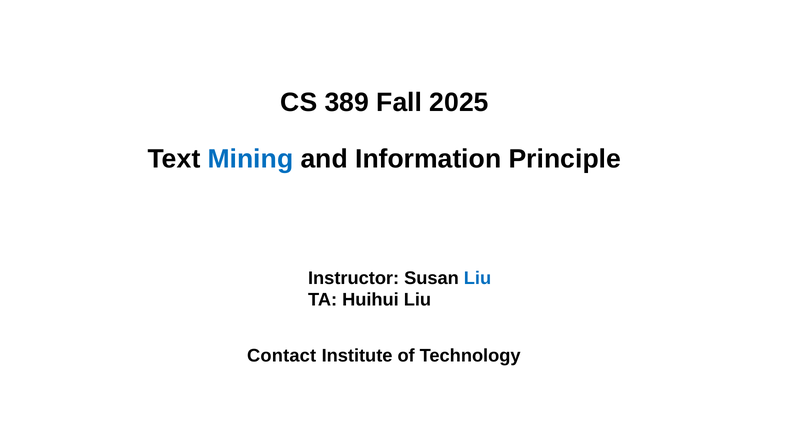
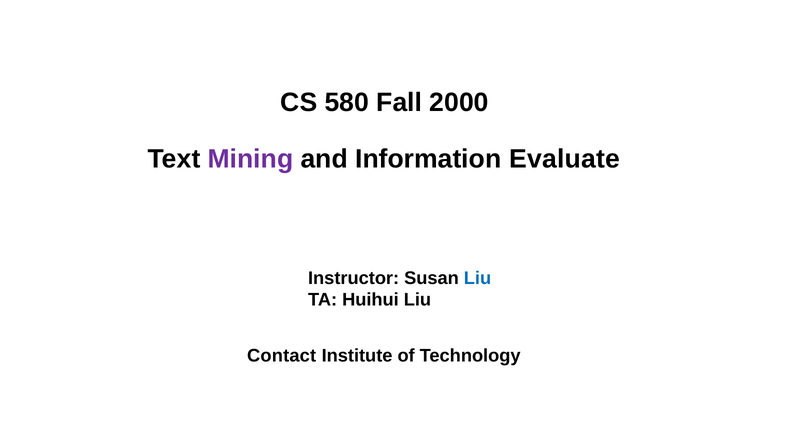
389: 389 -> 580
2025: 2025 -> 2000
Mining colour: blue -> purple
Principle: Principle -> Evaluate
